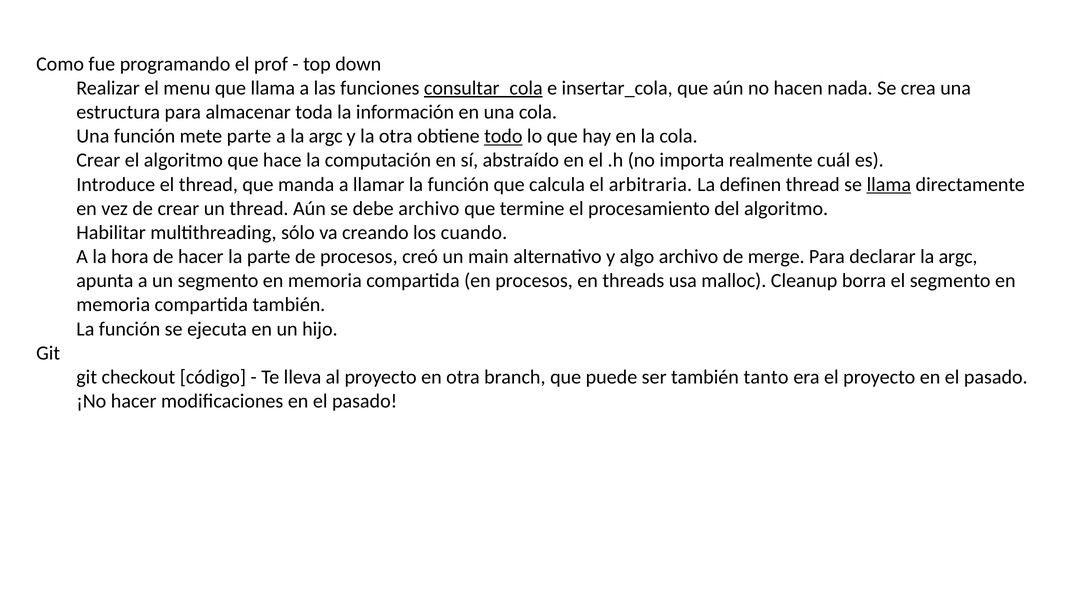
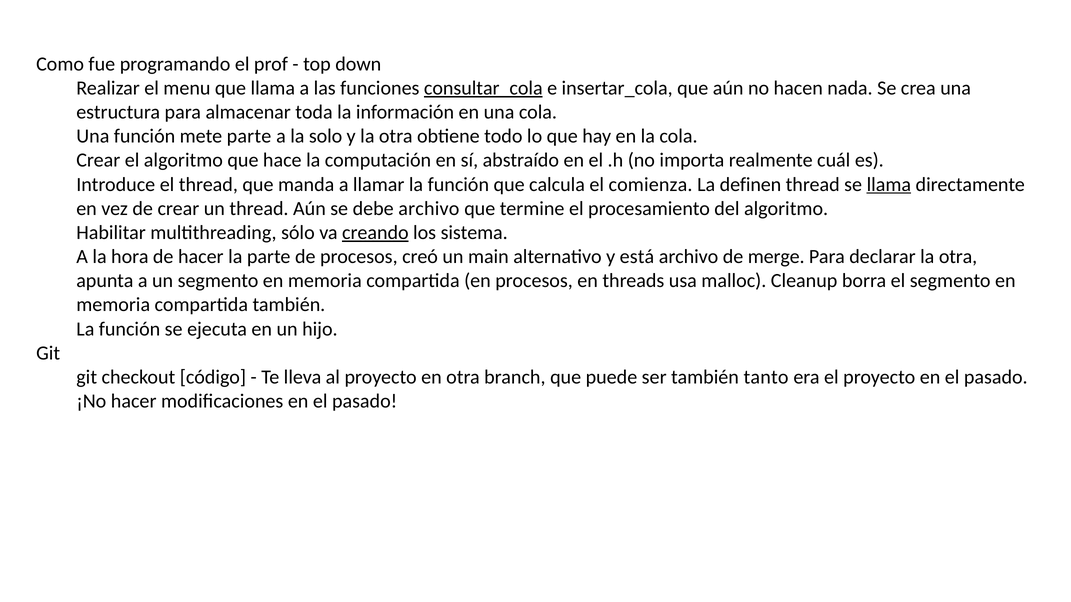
a la argc: argc -> solo
todo underline: present -> none
arbitraria: arbitraria -> comienza
creando underline: none -> present
cuando: cuando -> sistema
algo: algo -> está
declarar la argc: argc -> otra
